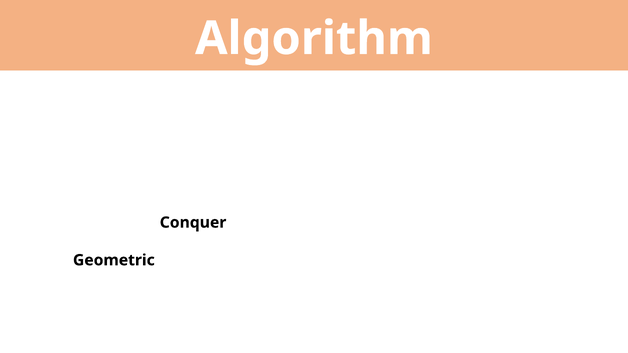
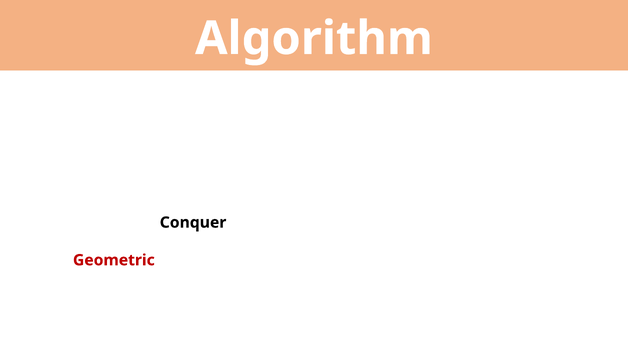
Geometric colour: black -> red
